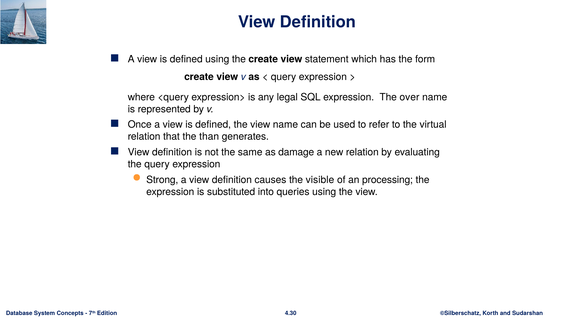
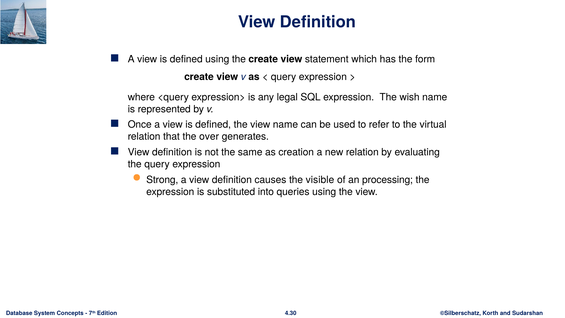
over: over -> wish
than: than -> over
damage: damage -> creation
